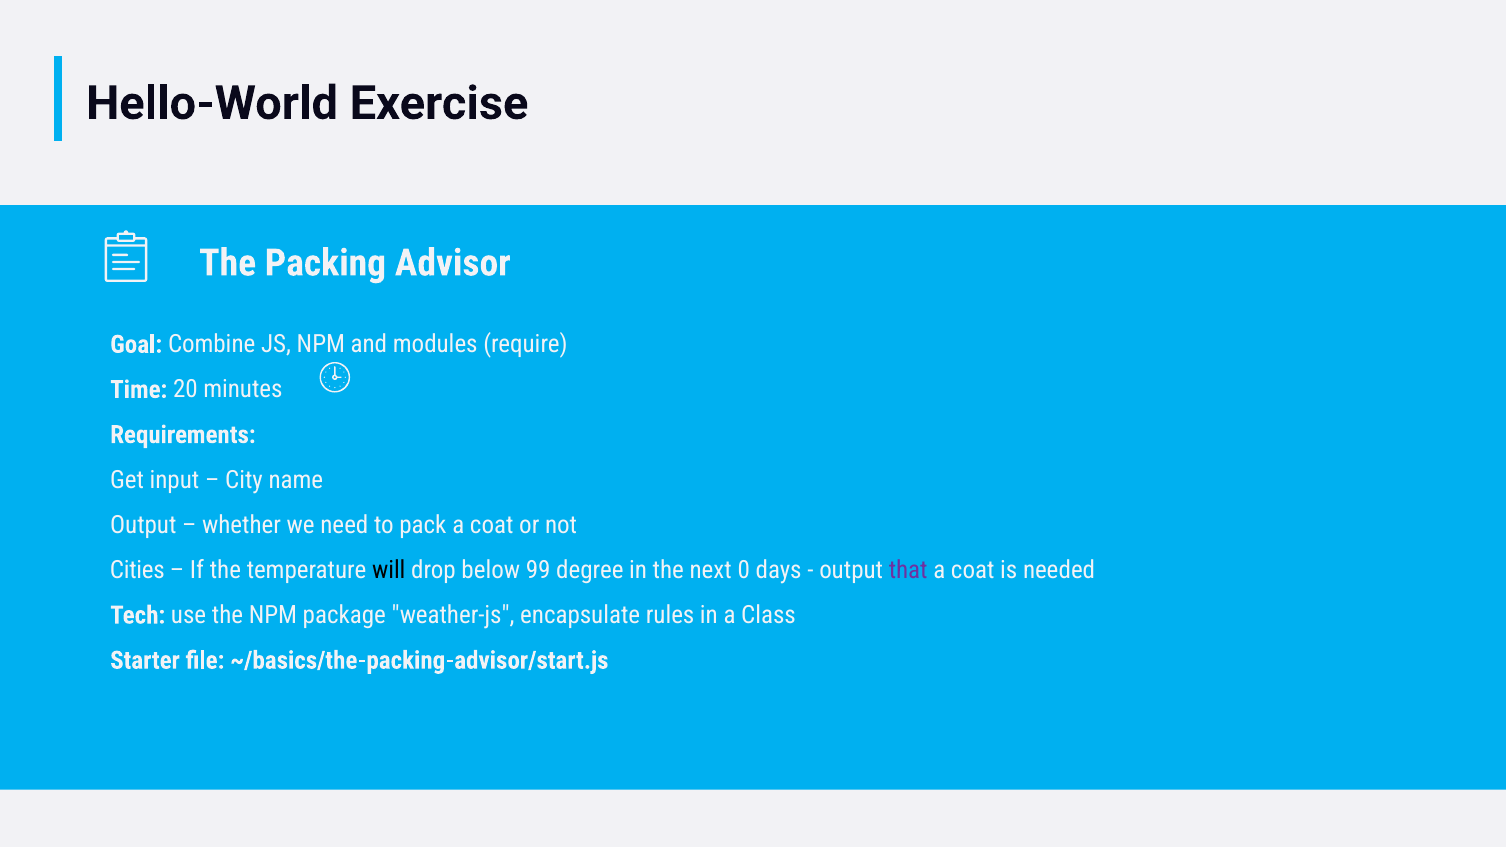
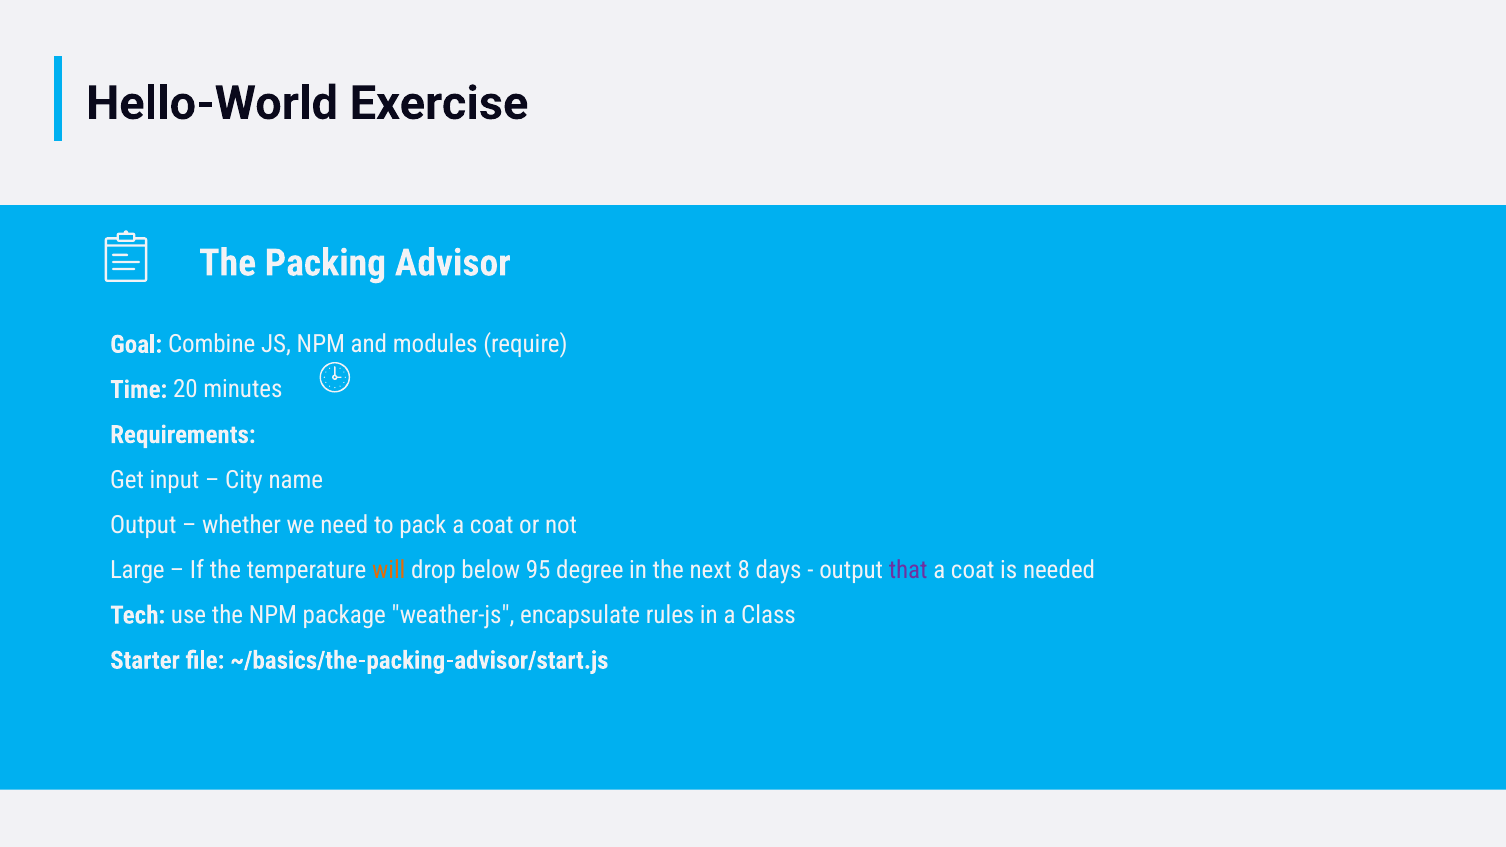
Cities: Cities -> Large
will colour: black -> orange
99: 99 -> 95
0: 0 -> 8
